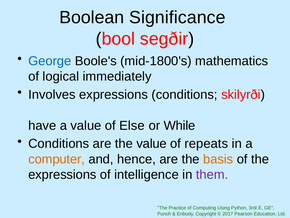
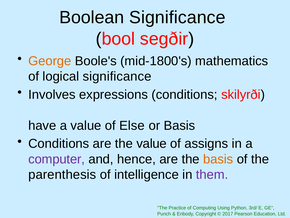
George colour: blue -> orange
logical immediately: immediately -> significance
or While: While -> Basis
repeats: repeats -> assigns
computer colour: orange -> purple
expressions at (62, 174): expressions -> parenthesis
